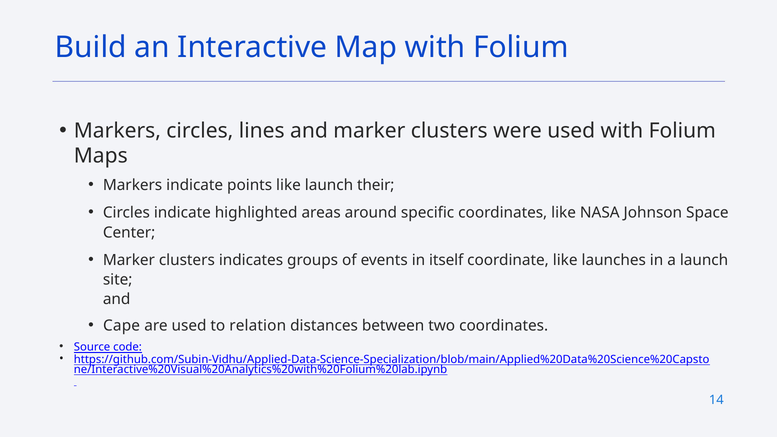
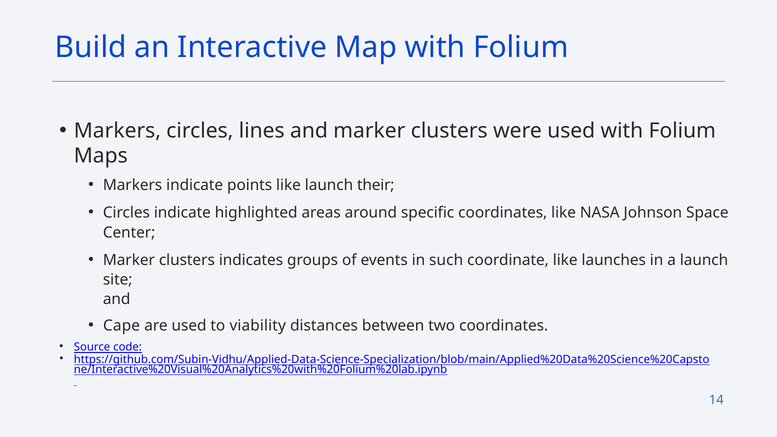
itself: itself -> such
relation: relation -> viability
